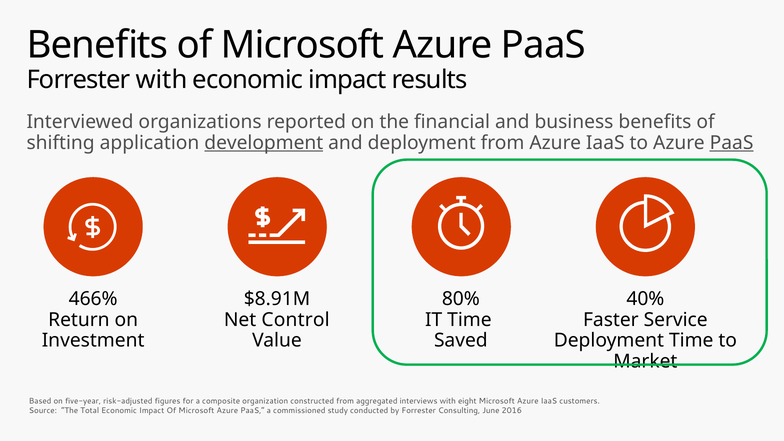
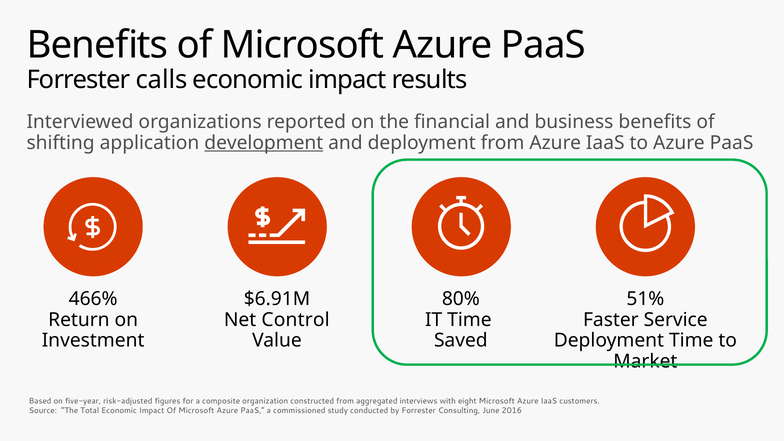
Forrester with: with -> calls
PaaS at (732, 143) underline: present -> none
$8.91M: $8.91M -> $6.91M
40%: 40% -> 51%
